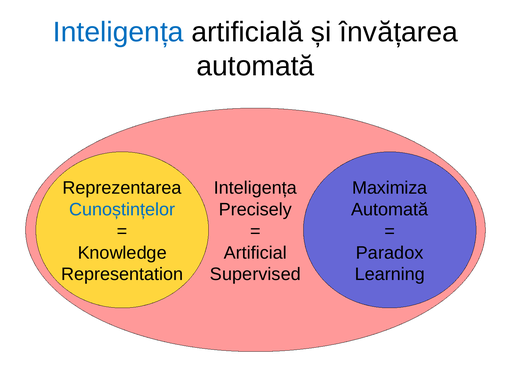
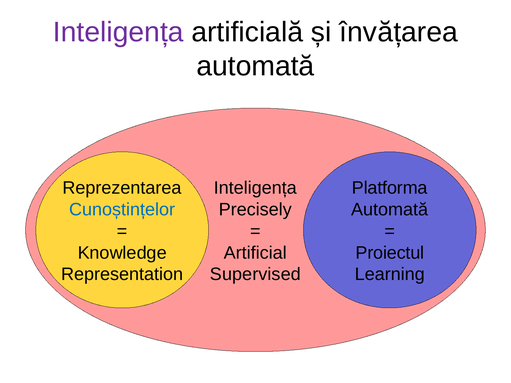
Inteligența at (118, 32) colour: blue -> purple
Maximiza: Maximiza -> Platforma
Paradox: Paradox -> Proiectul
